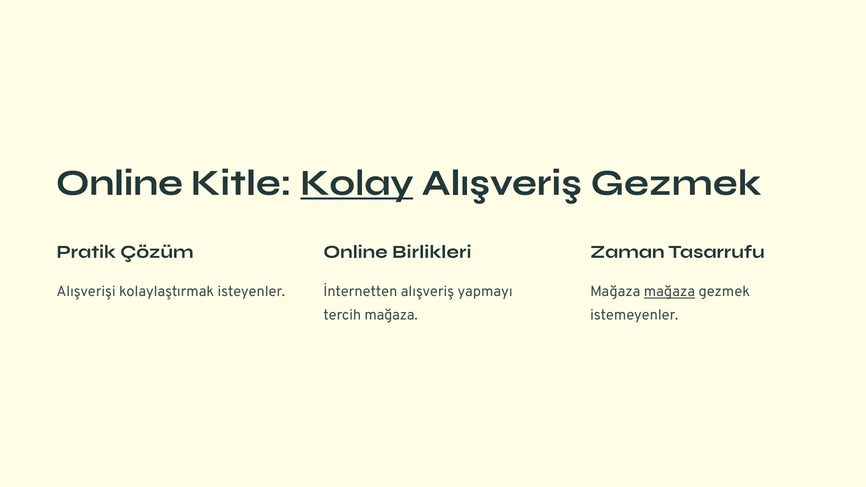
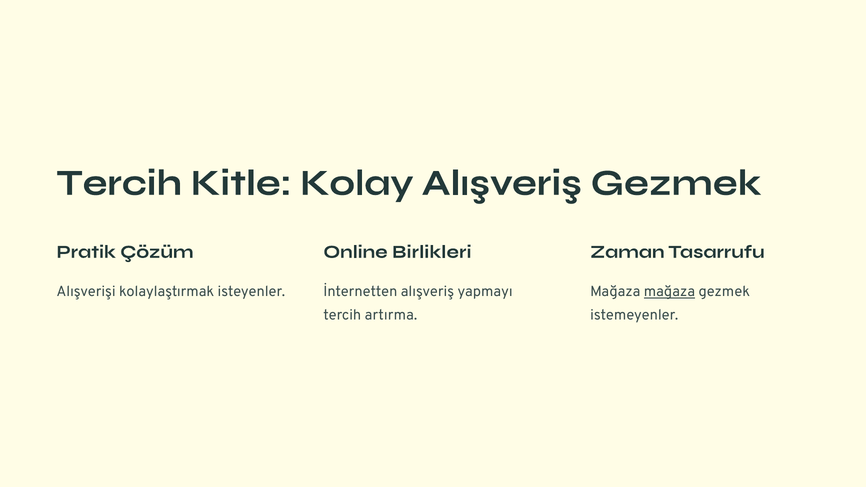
Online at (119, 183): Online -> Tercih
Kolay underline: present -> none
tercih mağaza: mağaza -> artırma
